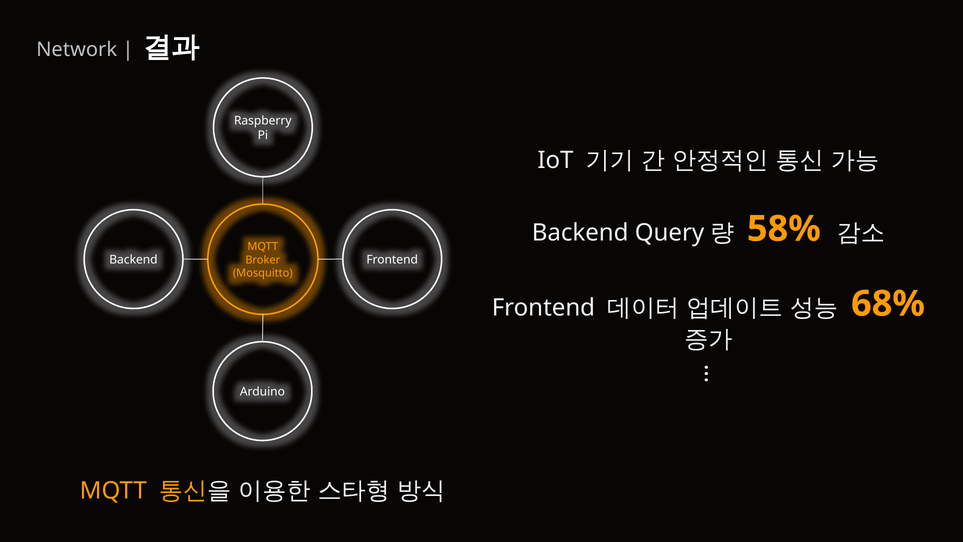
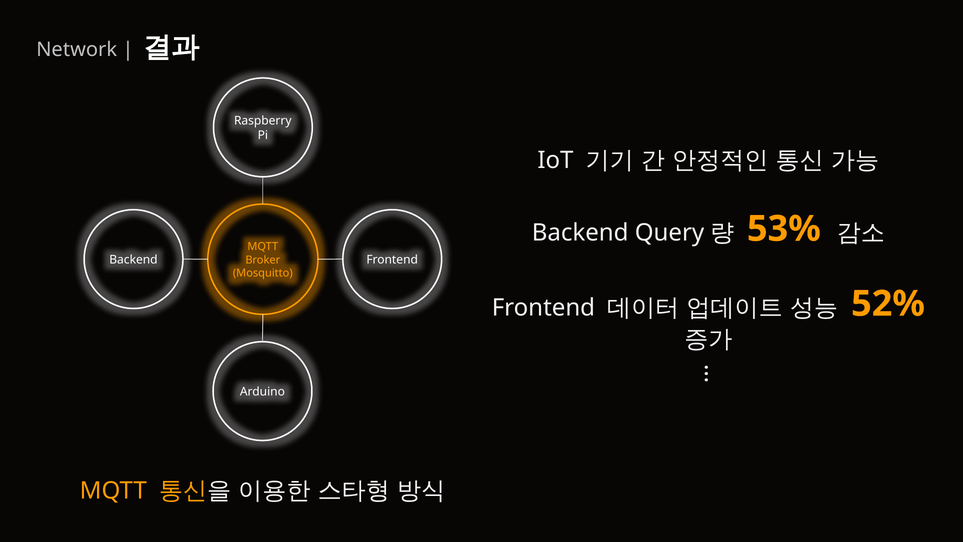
58%: 58% -> 53%
68%: 68% -> 52%
